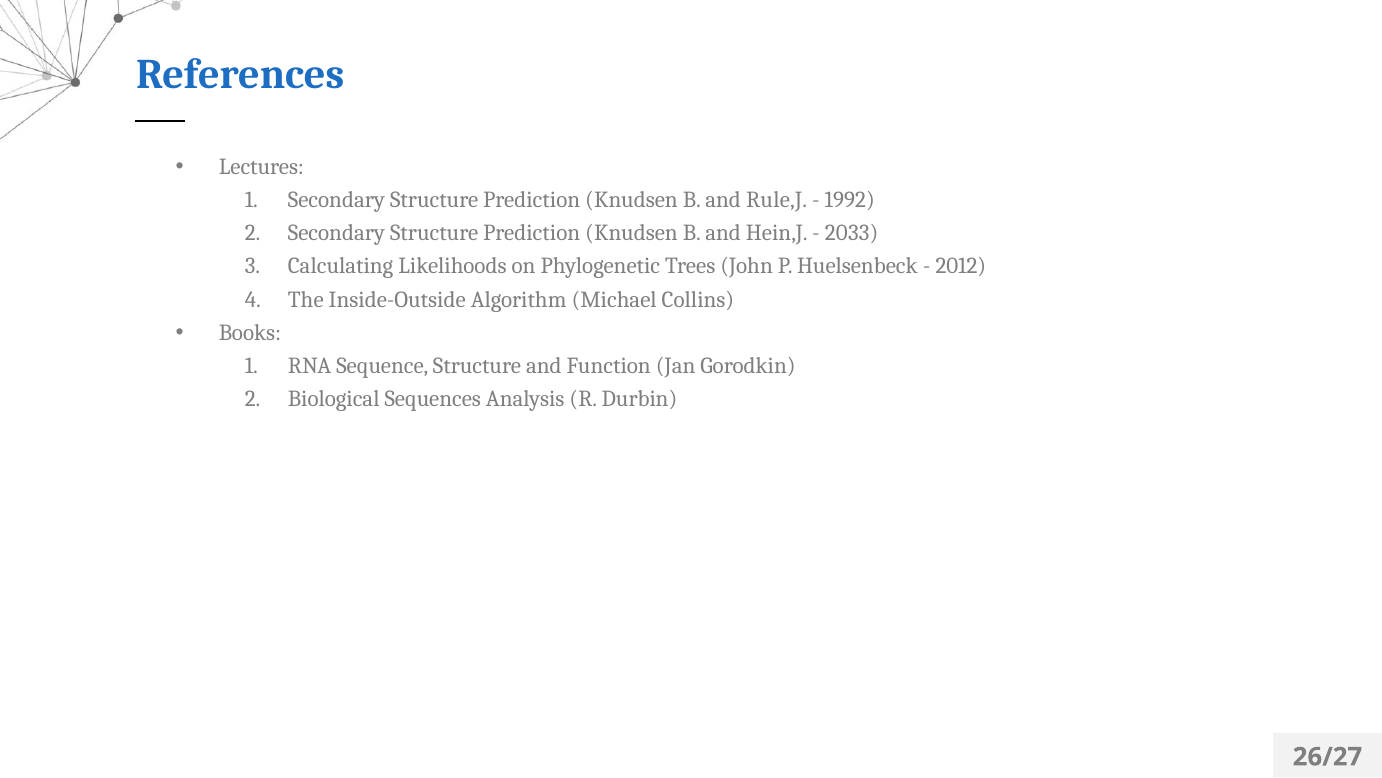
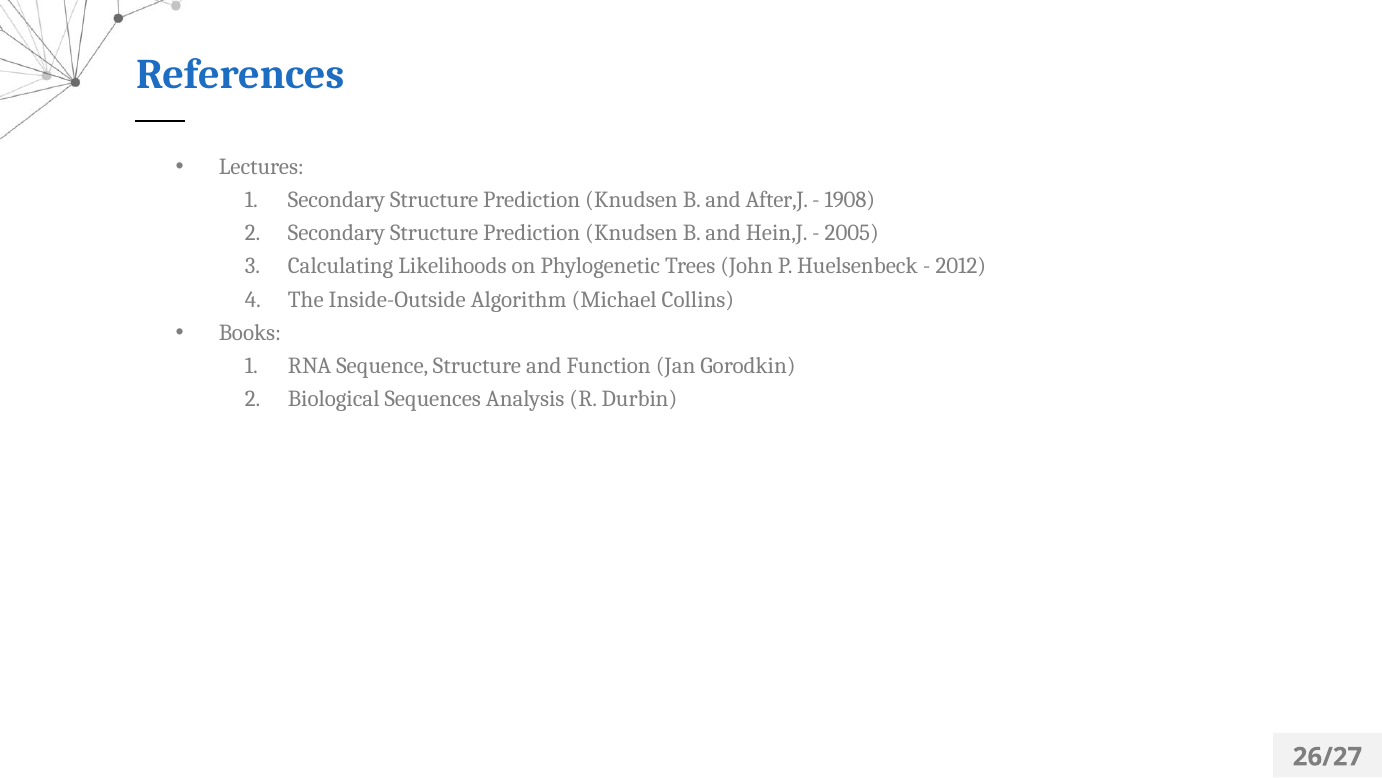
Rule,J: Rule,J -> After,J
1992: 1992 -> 1908
2033: 2033 -> 2005
